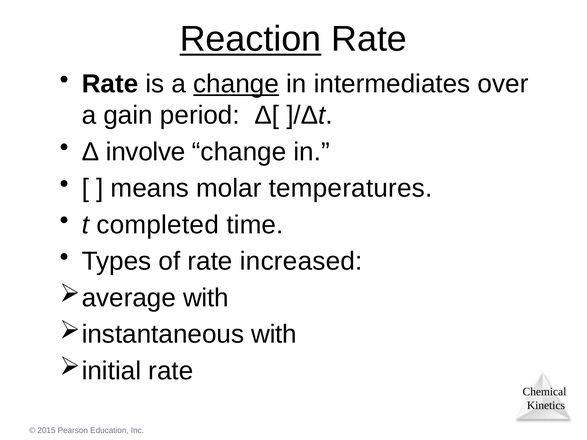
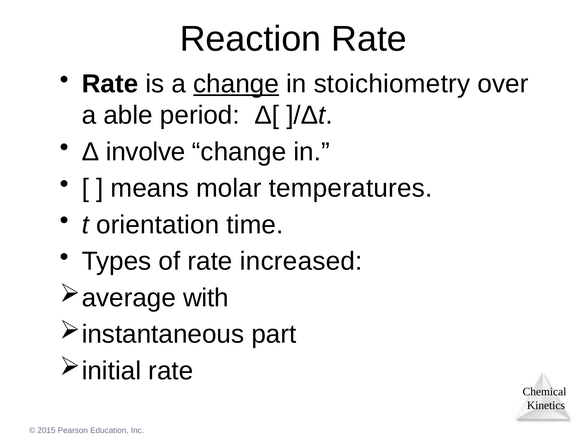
Reaction underline: present -> none
intermediates: intermediates -> stoichiometry
gain: gain -> able
completed: completed -> orientation
with at (274, 335): with -> part
